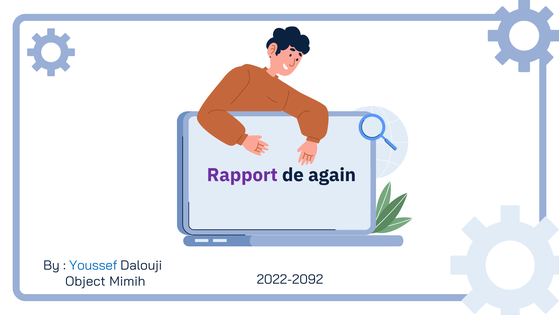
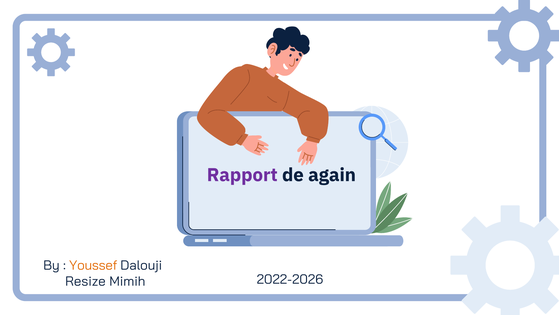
Youssef colour: blue -> orange
Object: Object -> Resize
2022-2092: 2022-2092 -> 2022-2026
